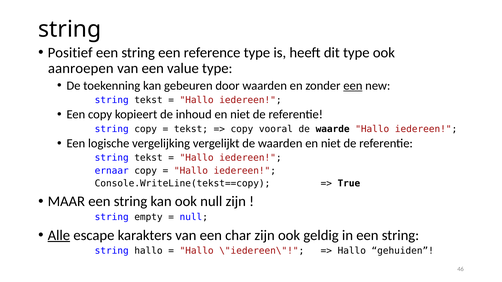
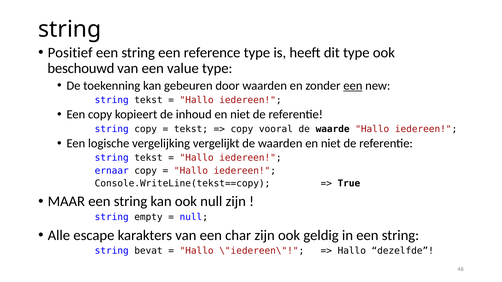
aanroepen: aanroepen -> beschouwd
Alle underline: present -> none
string hallo: hallo -> bevat
gehuiden: gehuiden -> dezelfde
